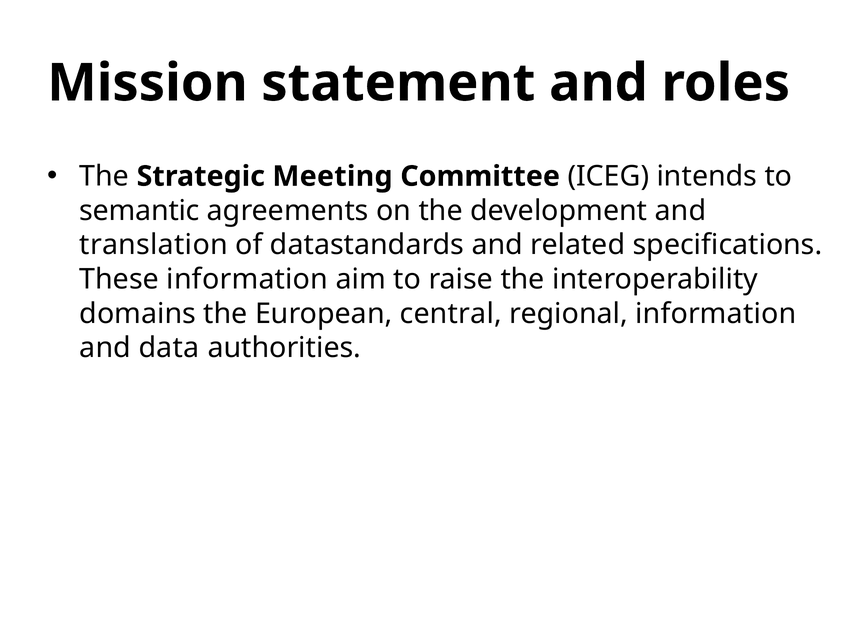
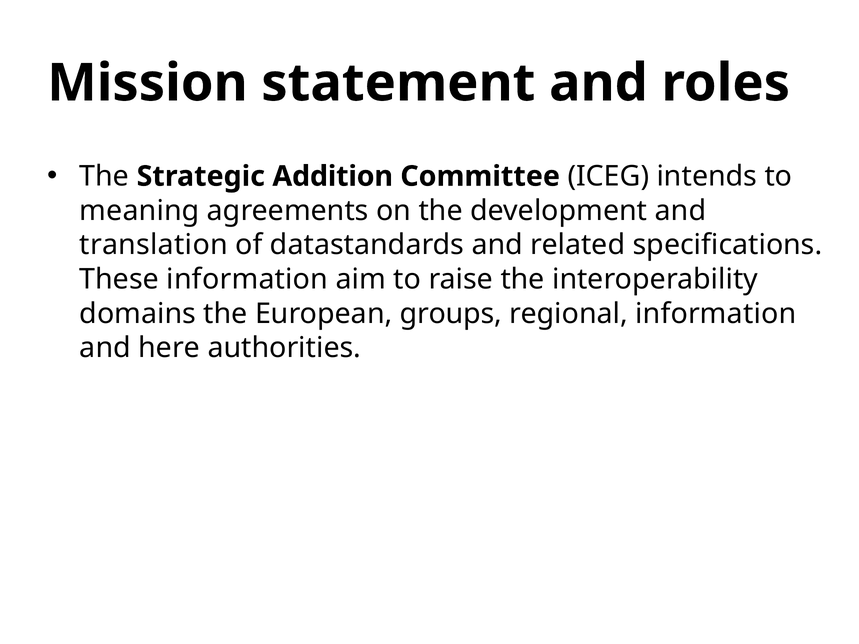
Meeting: Meeting -> Addition
semantic: semantic -> meaning
central: central -> groups
data: data -> here
